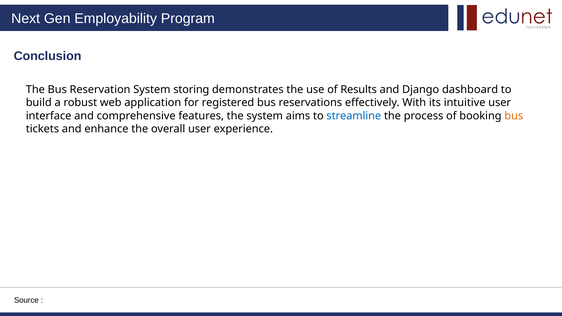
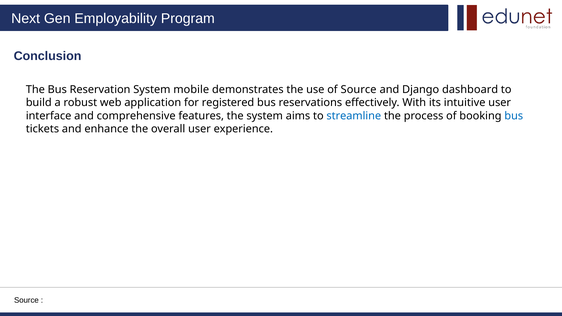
storing: storing -> mobile
of Results: Results -> Source
bus at (514, 116) colour: orange -> blue
